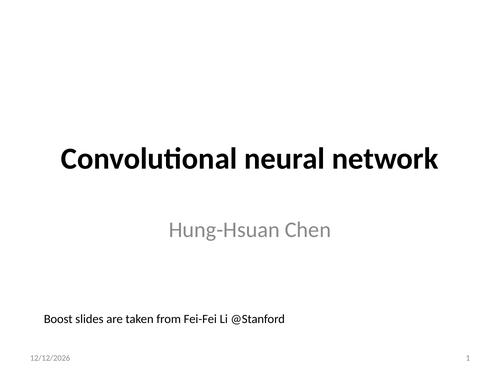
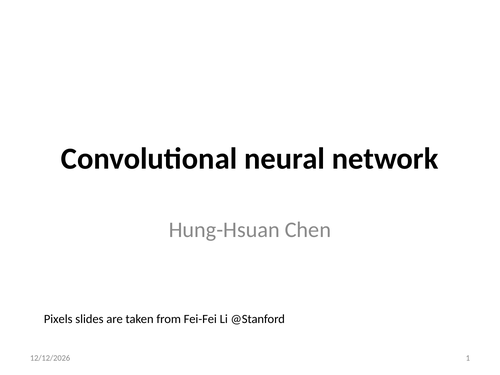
Boost: Boost -> Pixels
